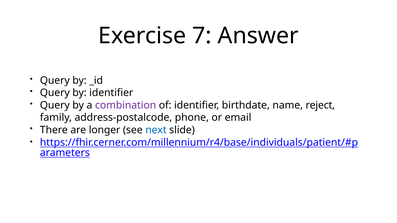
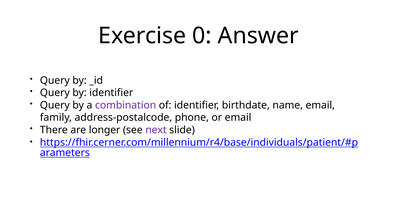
7: 7 -> 0
name reject: reject -> email
next colour: blue -> purple
